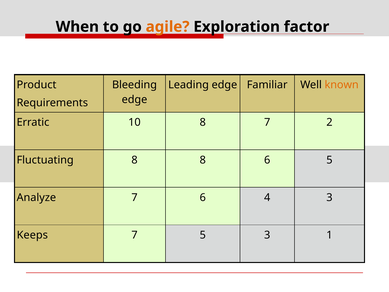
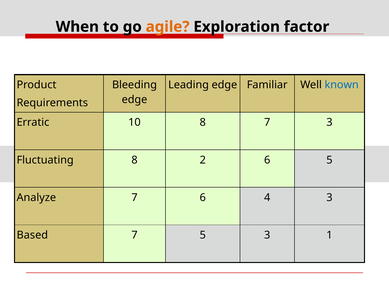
known colour: orange -> blue
7 2: 2 -> 3
8 8: 8 -> 2
Keeps: Keeps -> Based
